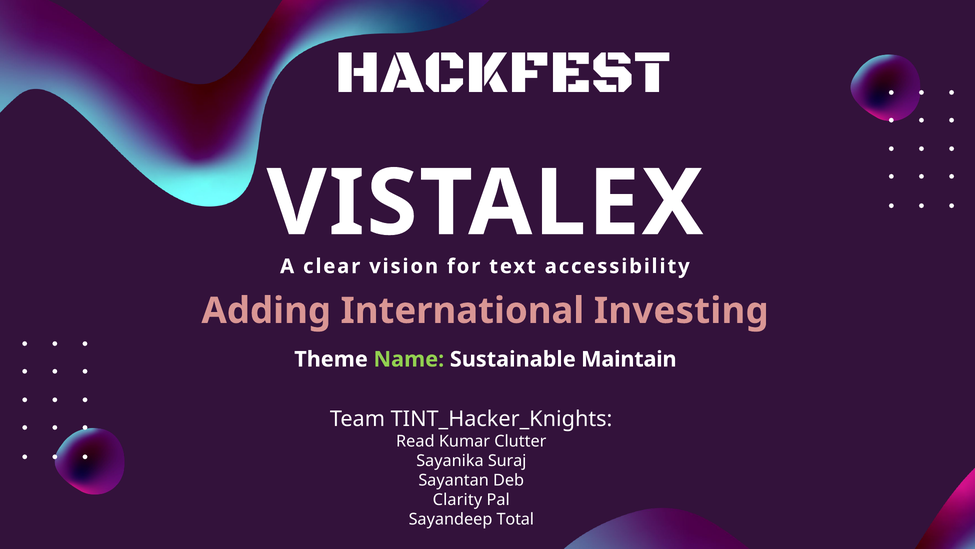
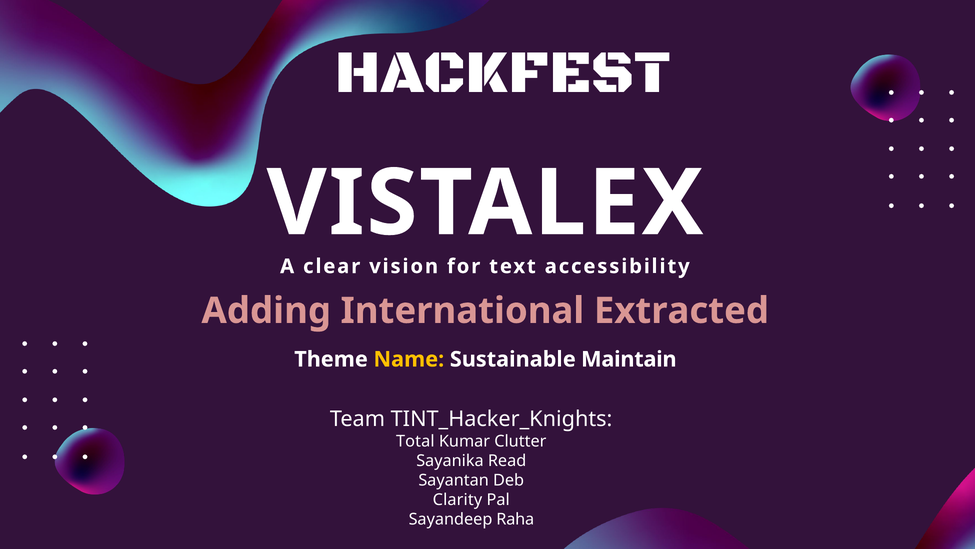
Investing: Investing -> Extracted
Name colour: light green -> yellow
Read: Read -> Total
Suraj: Suraj -> Read
Total: Total -> Raha
